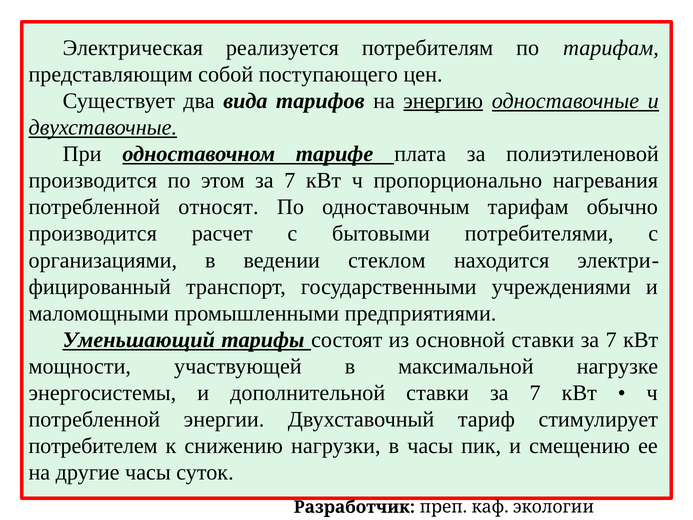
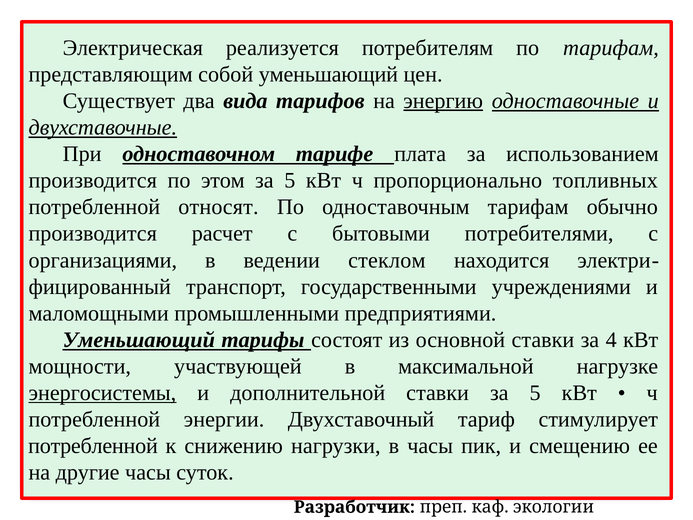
собой поступающего: поступающего -> уменьшающий
полиэтиленовой: полиэтиленовой -> использованием
7 at (290, 180): 7 -> 5
нагревания: нагревания -> топливных
основной ставки за 7: 7 -> 4
энергосистемы underline: none -> present
дополнительной ставки за 7: 7 -> 5
потребителем at (93, 446): потребителем -> потребленной
